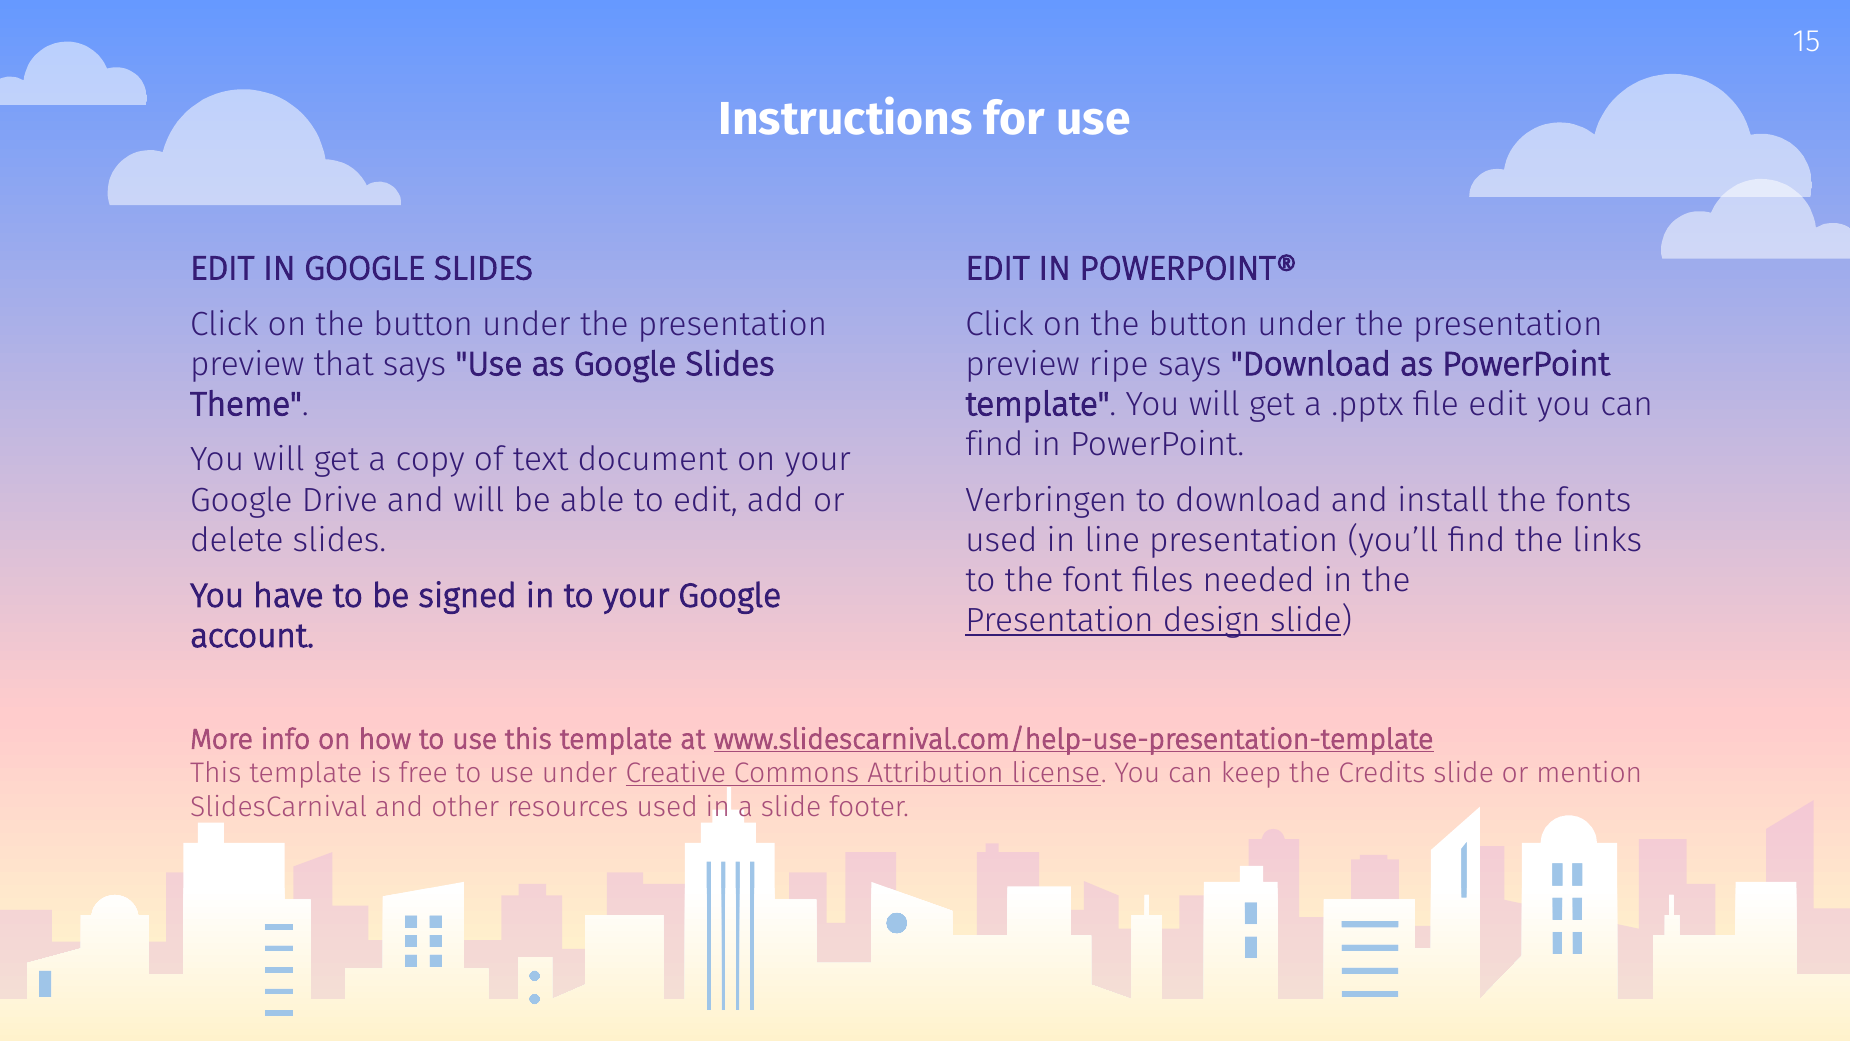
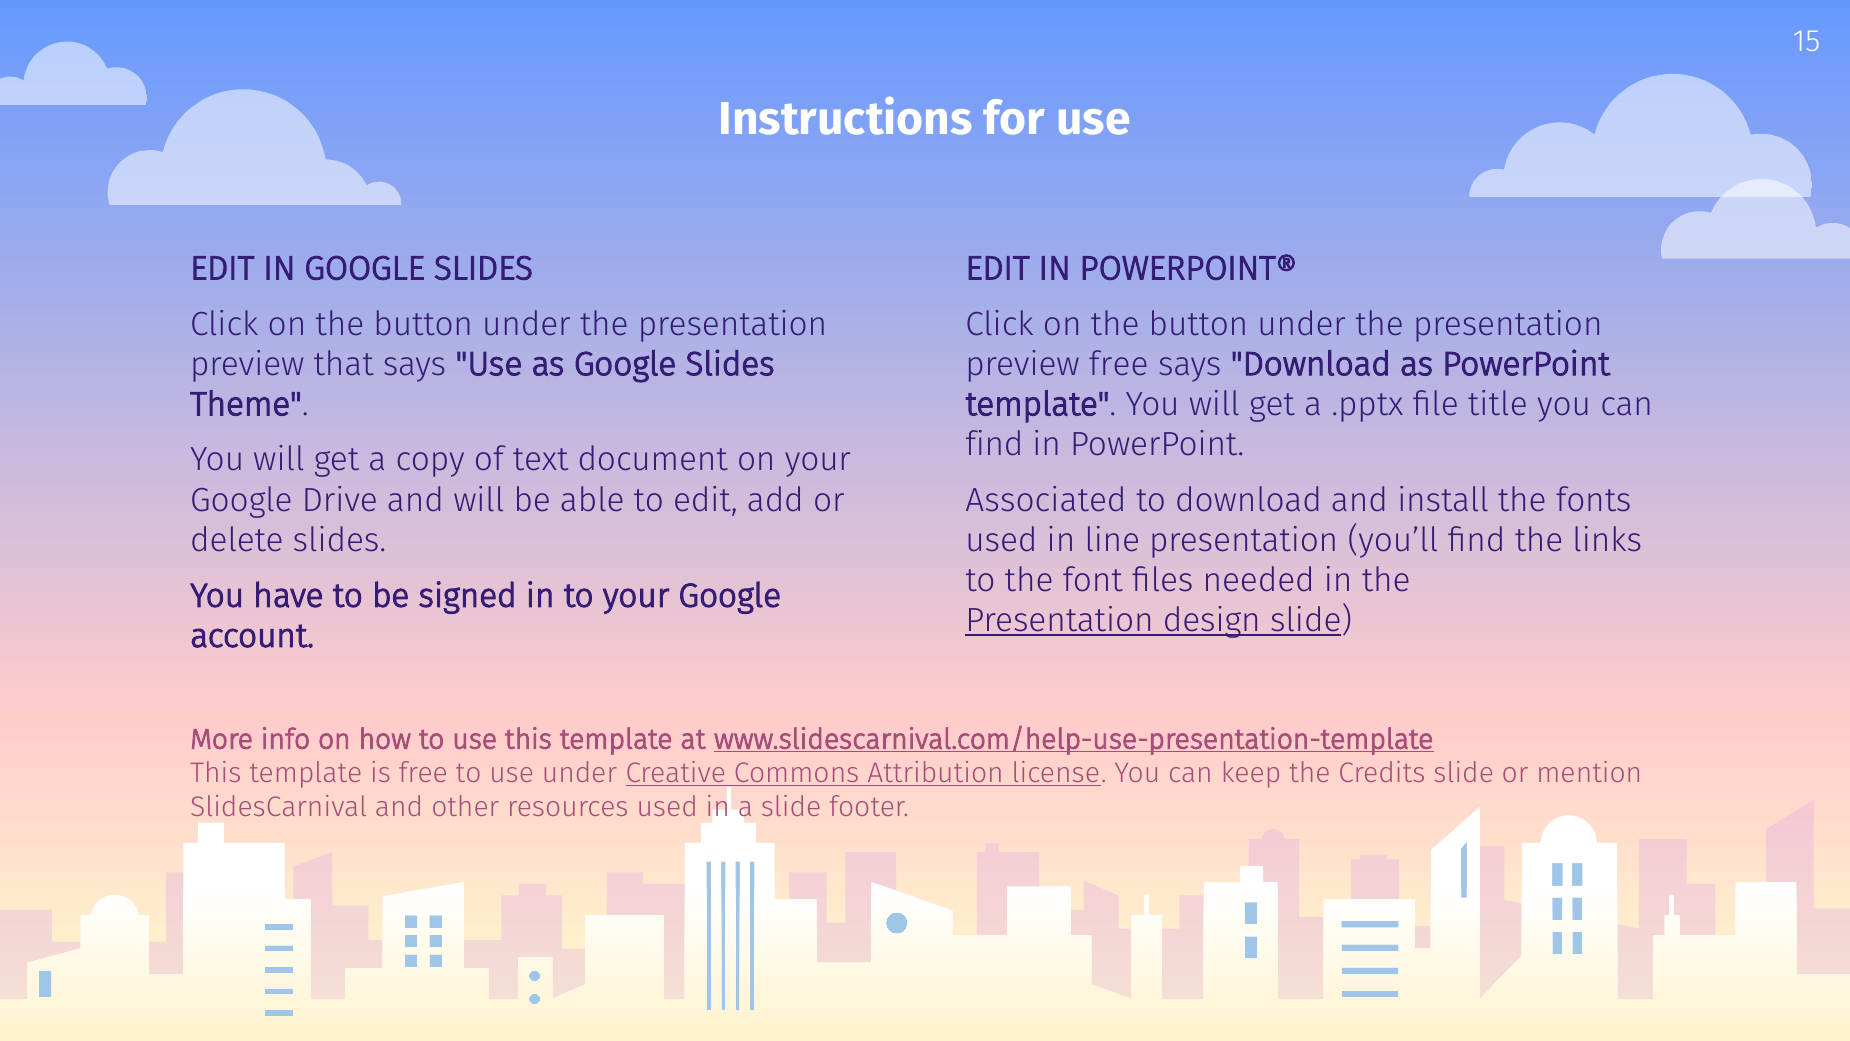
preview ripe: ripe -> free
file edit: edit -> title
Verbringen: Verbringen -> Associated
